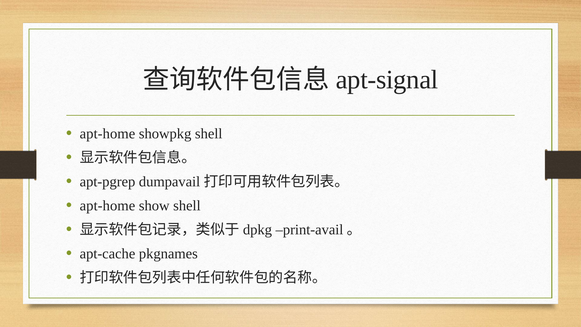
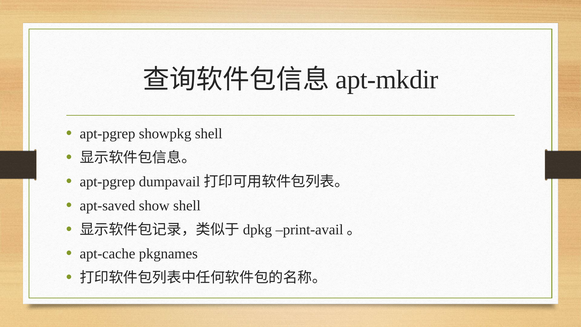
apt-signal: apt-signal -> apt-mkdir
apt-home at (107, 134): apt-home -> apt-pgrep
apt-home at (107, 206): apt-home -> apt-saved
